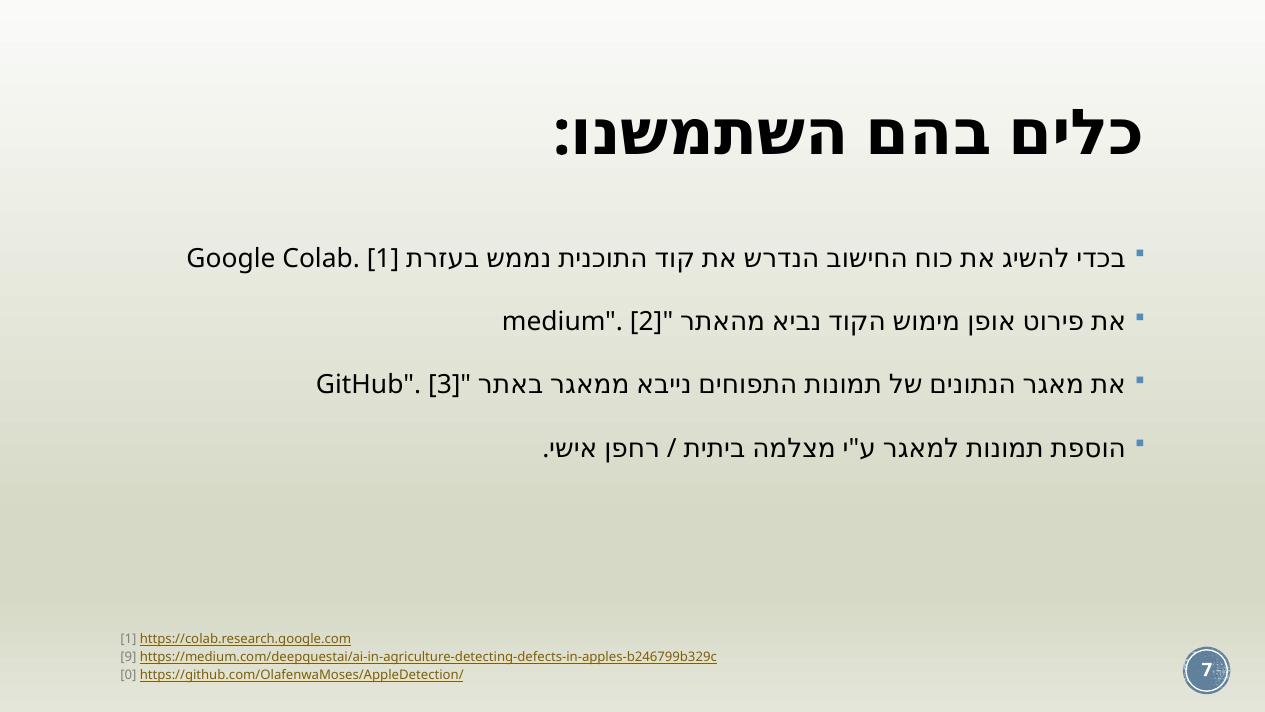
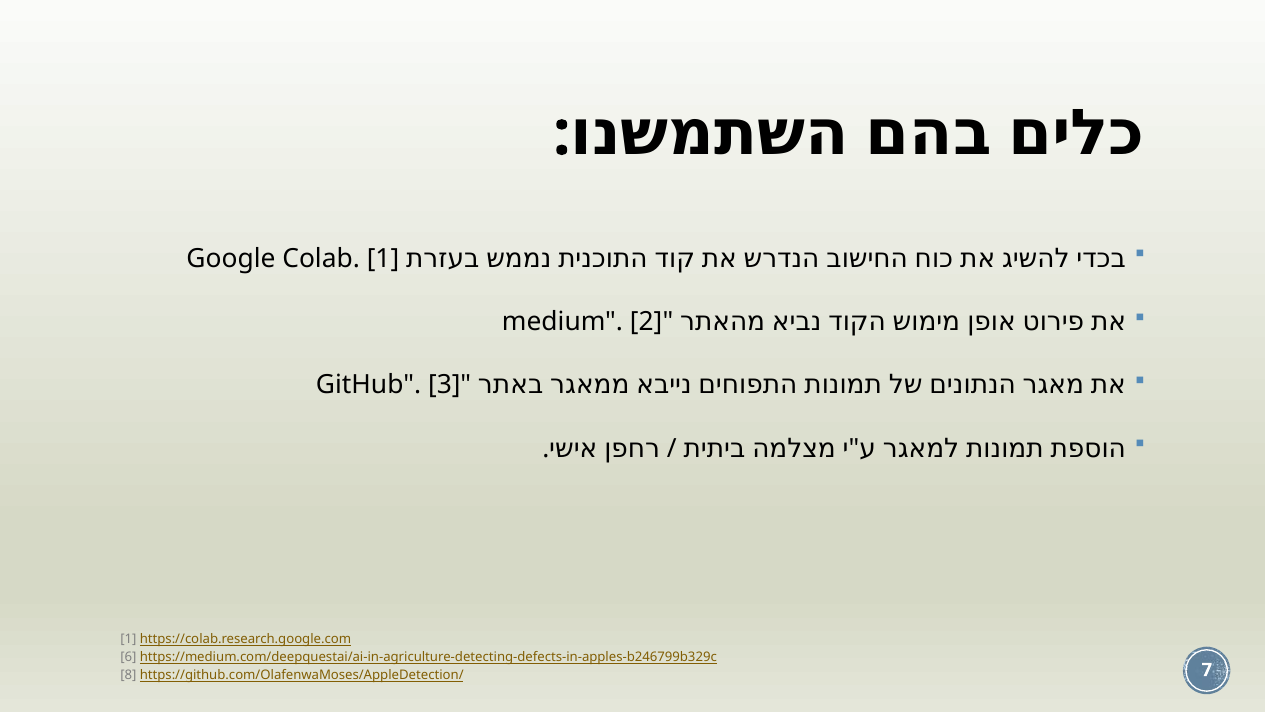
9: 9 -> 6
0: 0 -> 8
